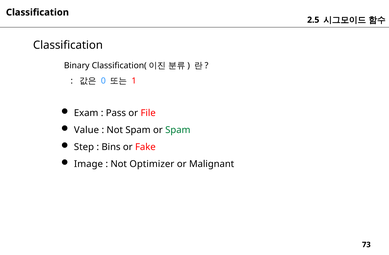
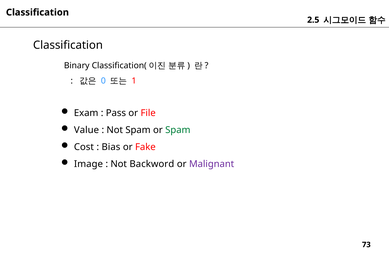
Step: Step -> Cost
Bins: Bins -> Bias
Optimizer: Optimizer -> Backword
Malignant colour: black -> purple
